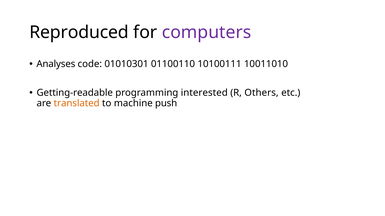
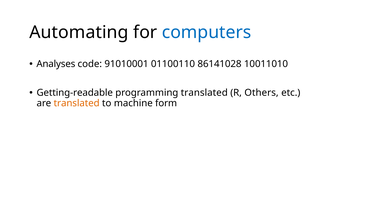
Reproduced: Reproduced -> Automating
computers colour: purple -> blue
01010301: 01010301 -> 91010001
10100111: 10100111 -> 86141028
programming interested: interested -> translated
push: push -> form
